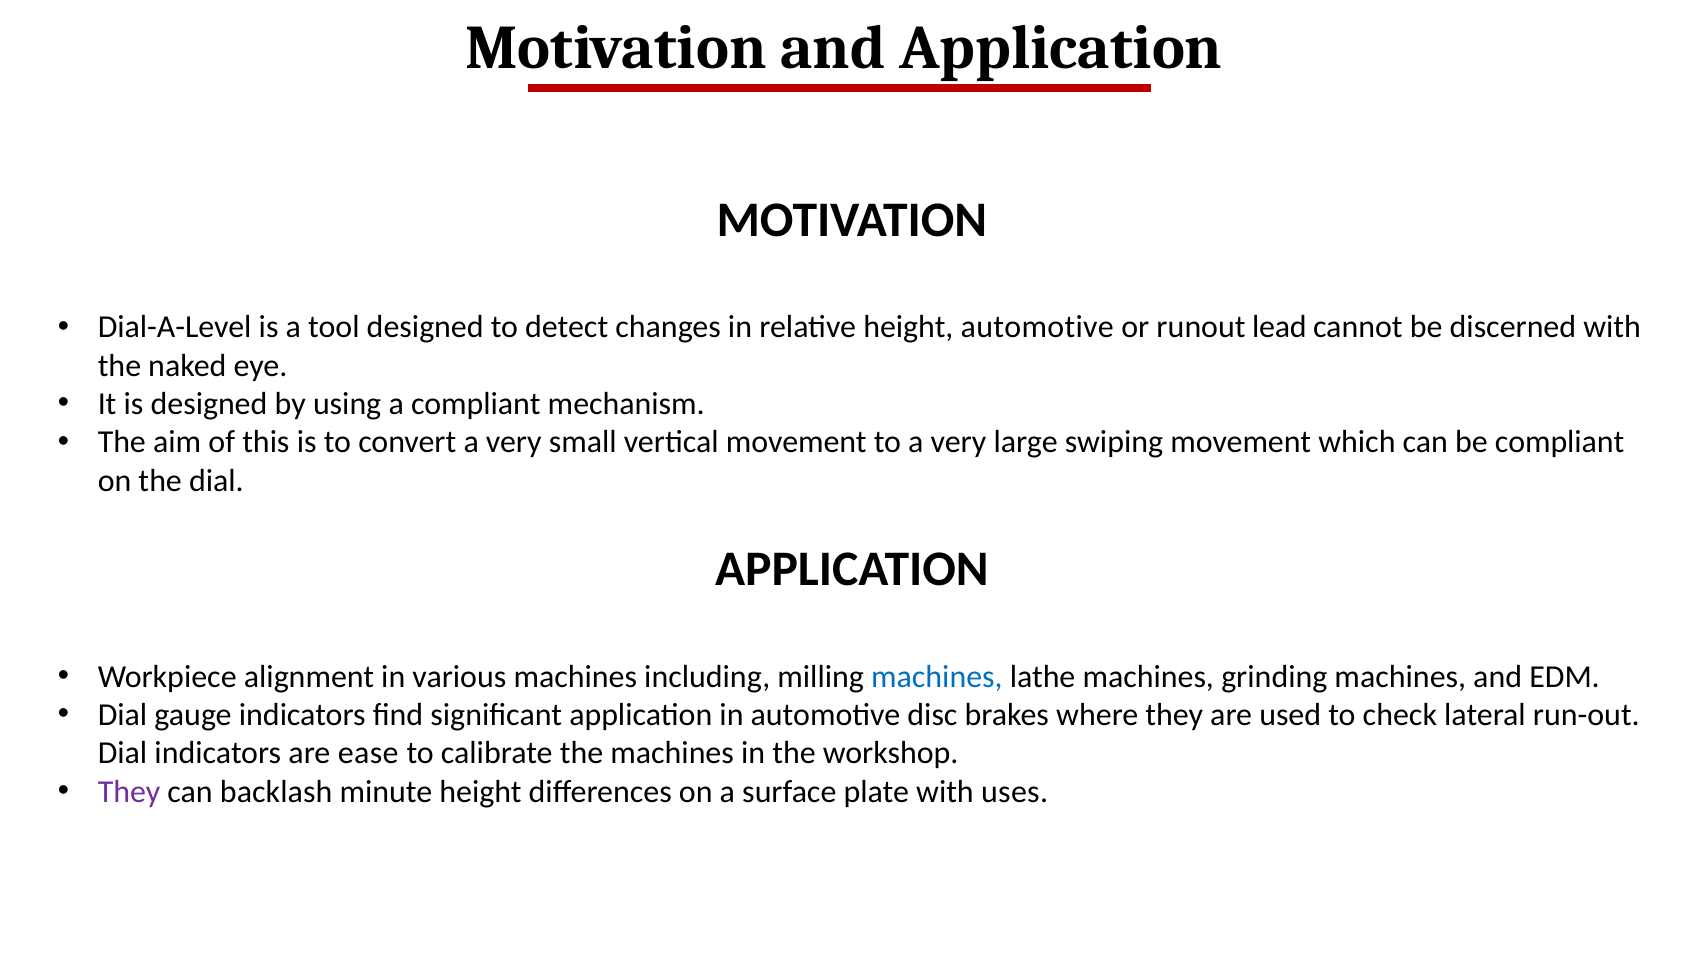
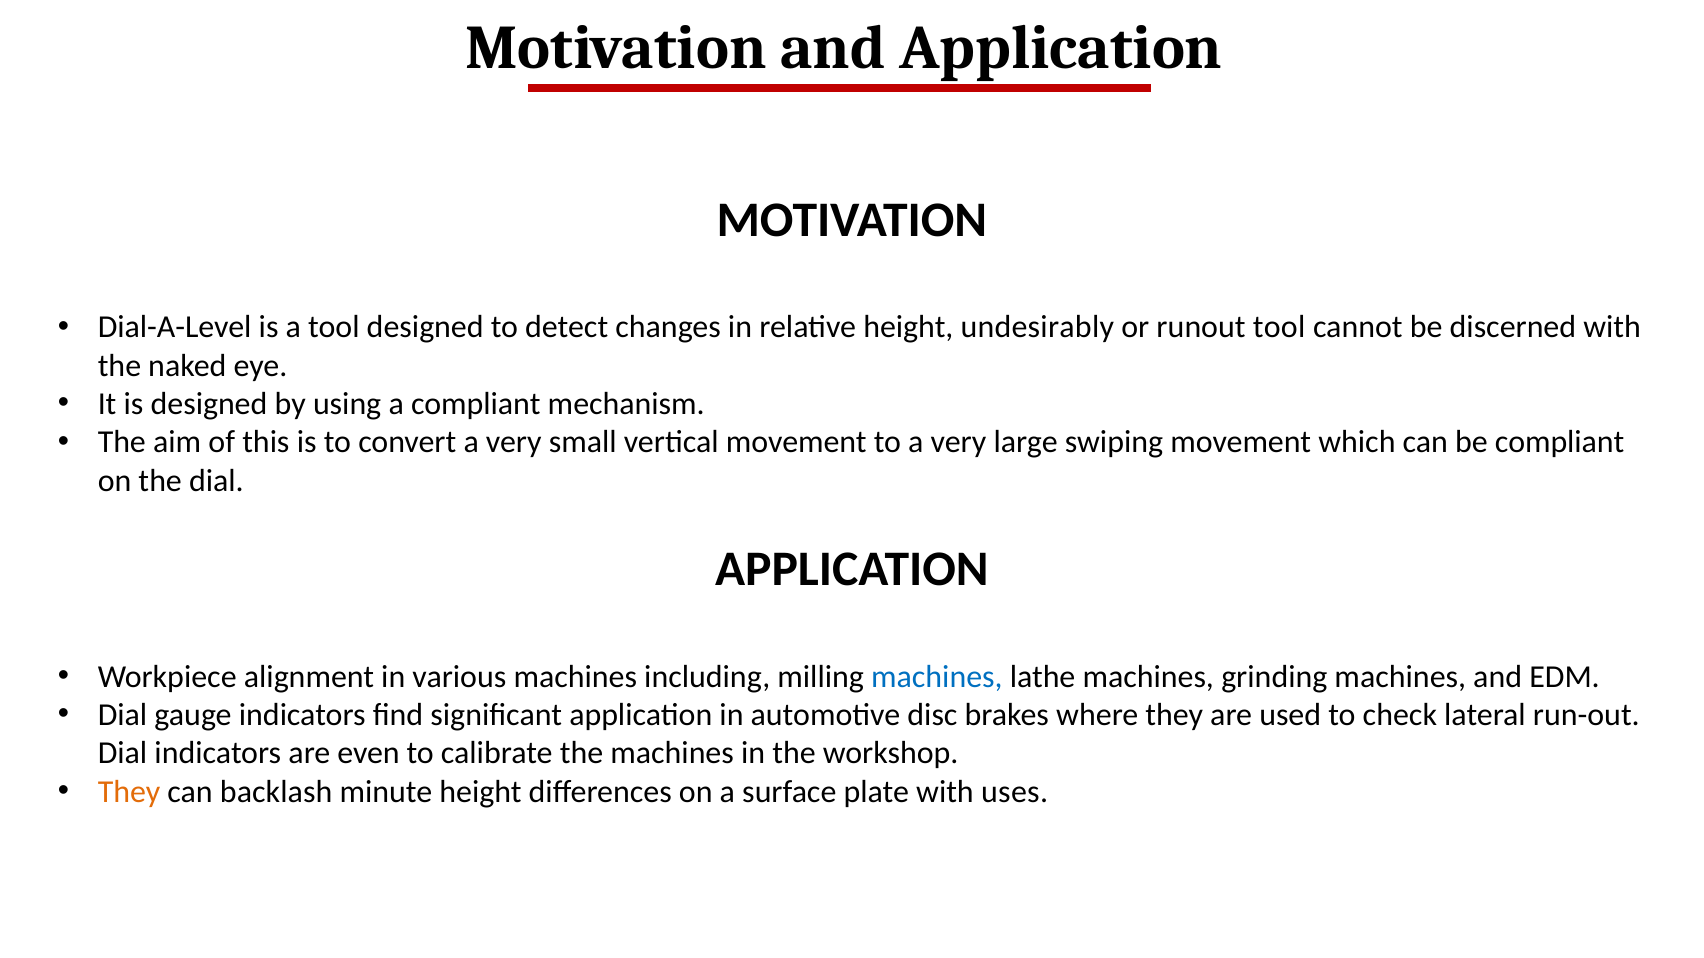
height automotive: automotive -> undesirably
runout lead: lead -> tool
ease: ease -> even
They at (129, 792) colour: purple -> orange
